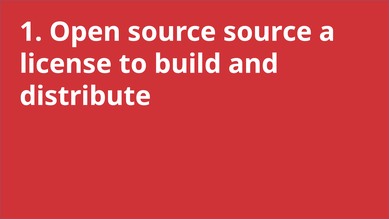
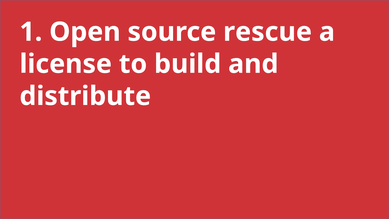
source source: source -> rescue
